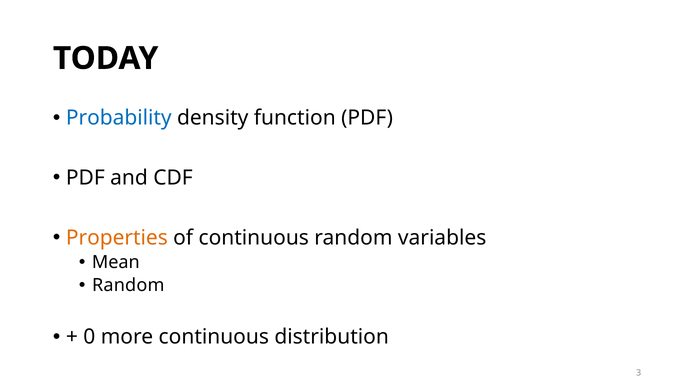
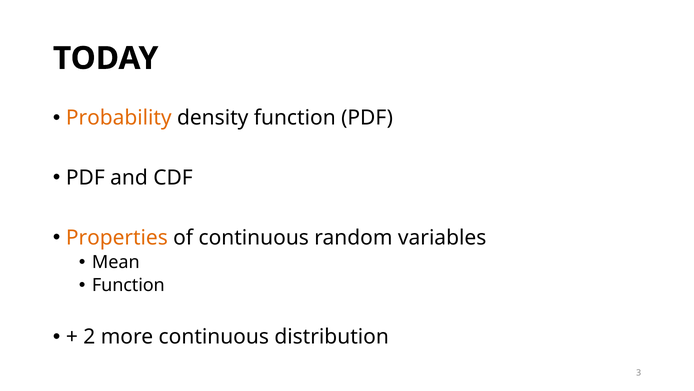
Probability colour: blue -> orange
Random at (128, 285): Random -> Function
0: 0 -> 2
